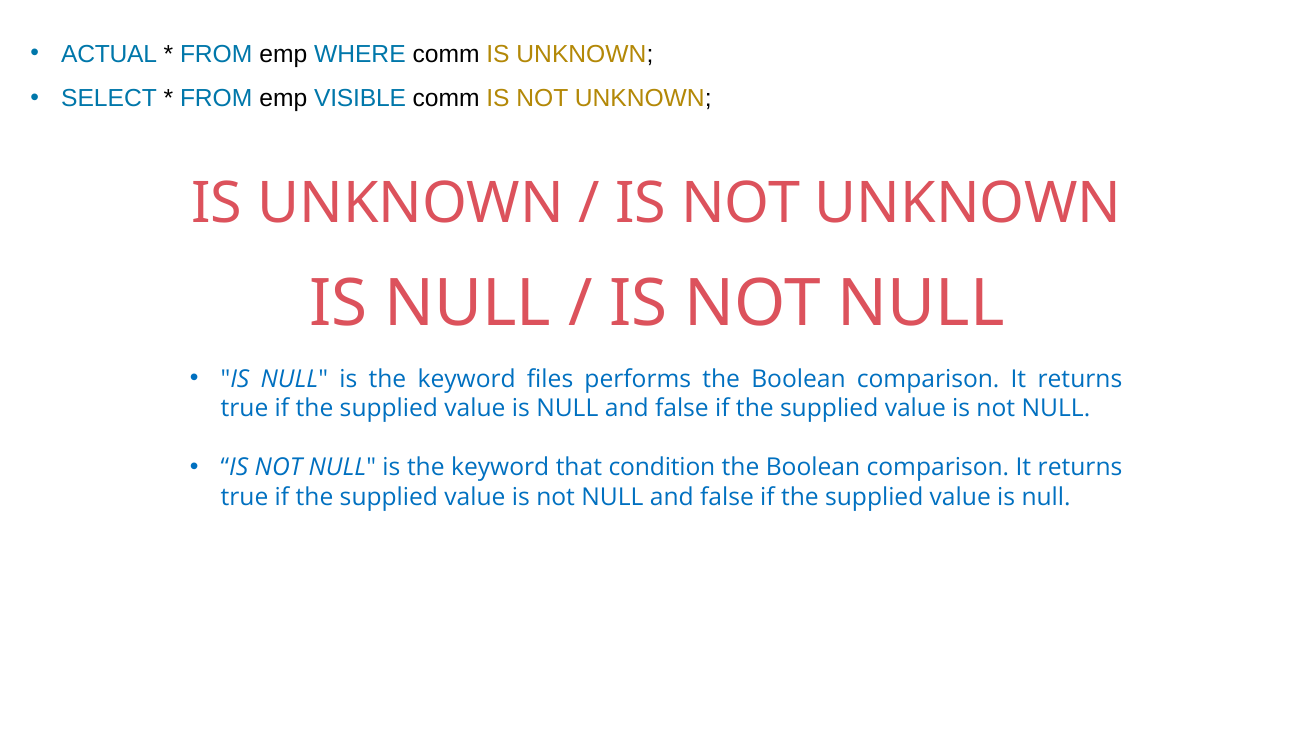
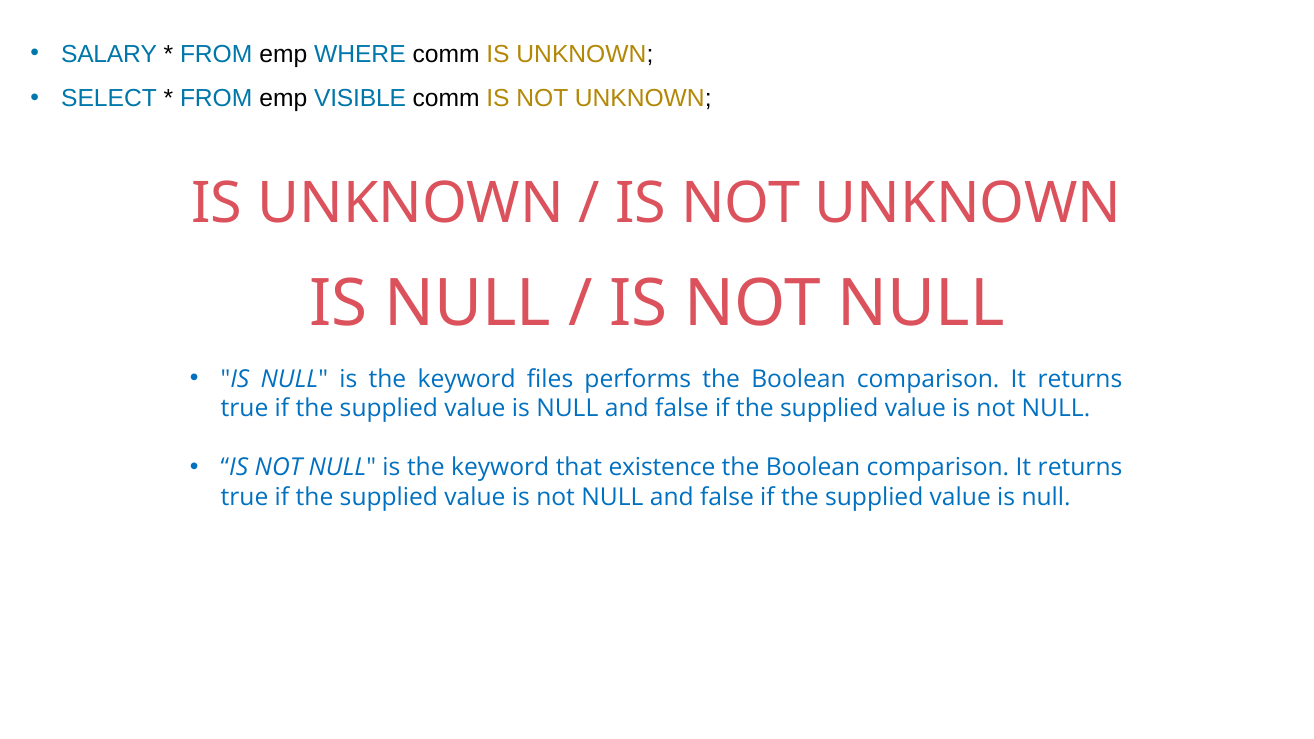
ACTUAL: ACTUAL -> SALARY
condition: condition -> existence
